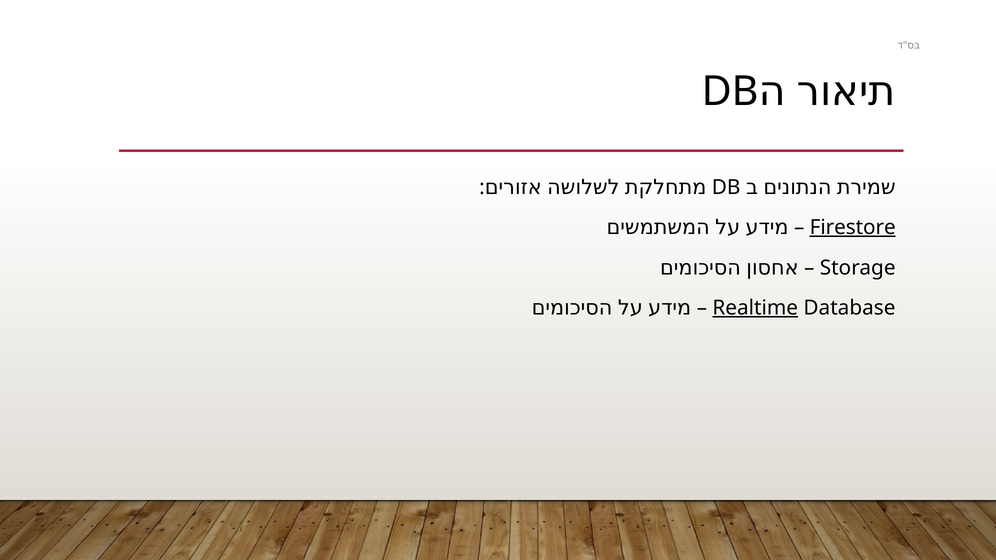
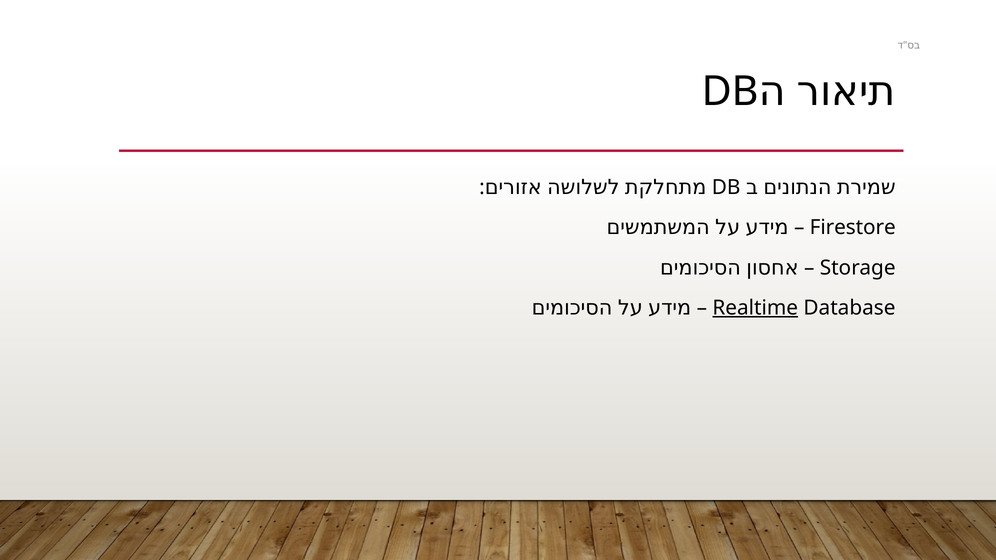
Firestore underline: present -> none
